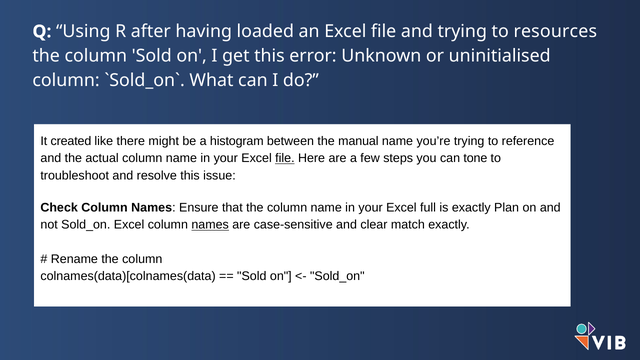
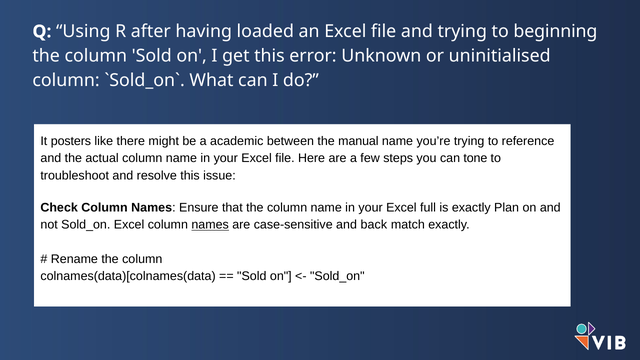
resources: resources -> beginning
created: created -> posters
histogram: histogram -> academic
file at (285, 158) underline: present -> none
clear: clear -> back
